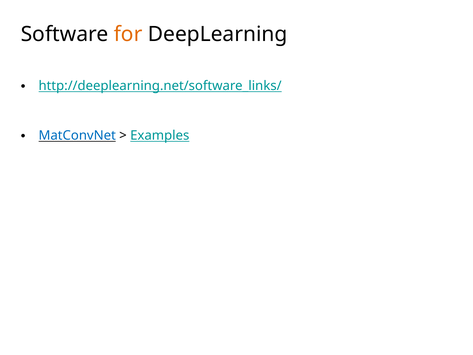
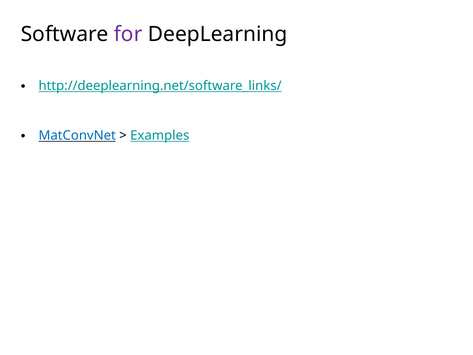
for colour: orange -> purple
